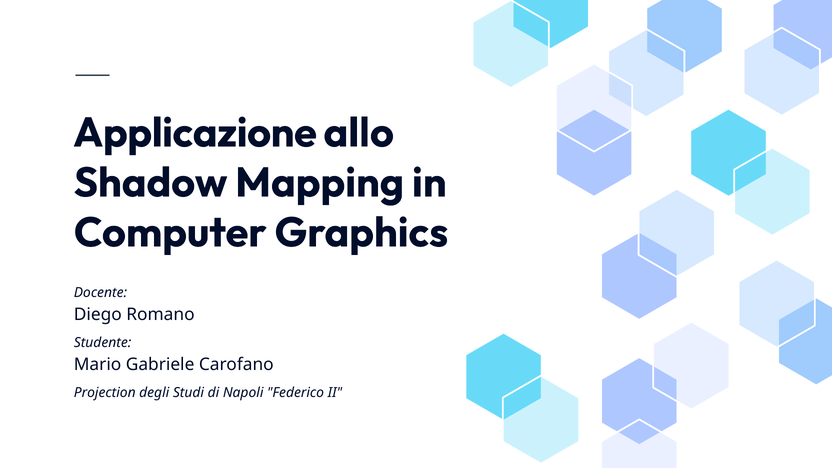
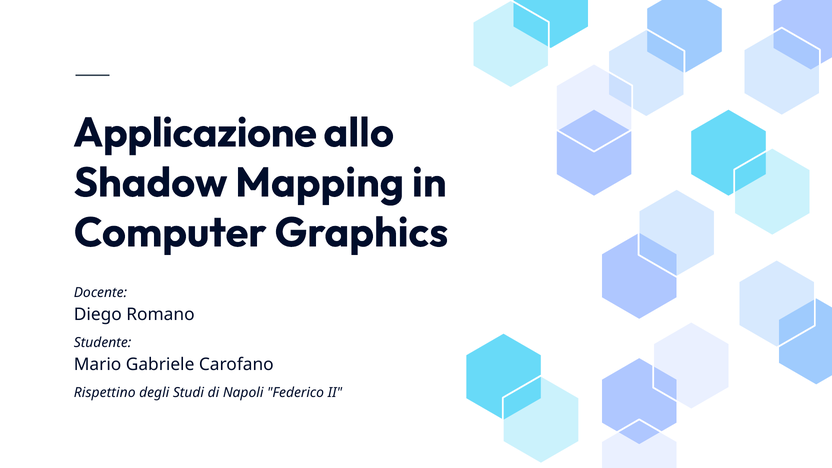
Projection: Projection -> Rispettino
